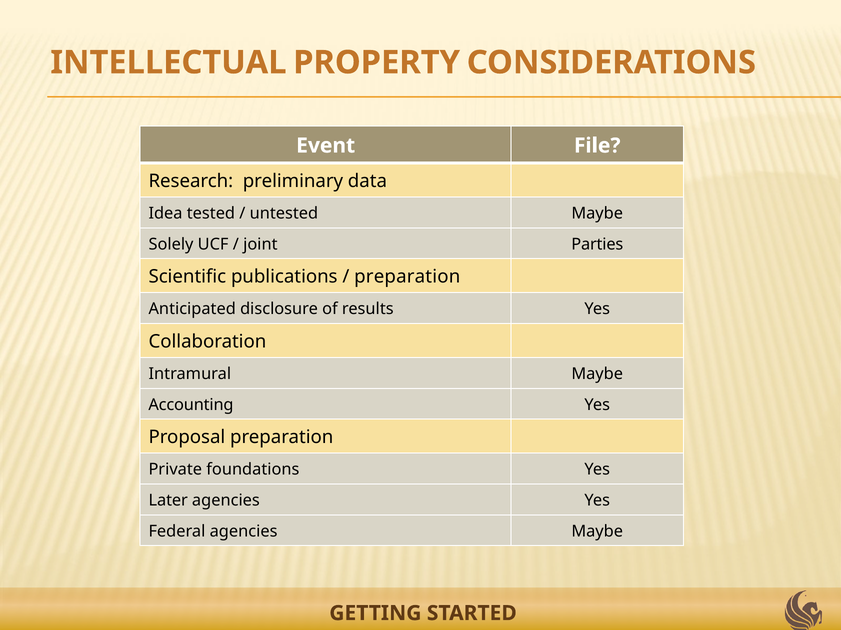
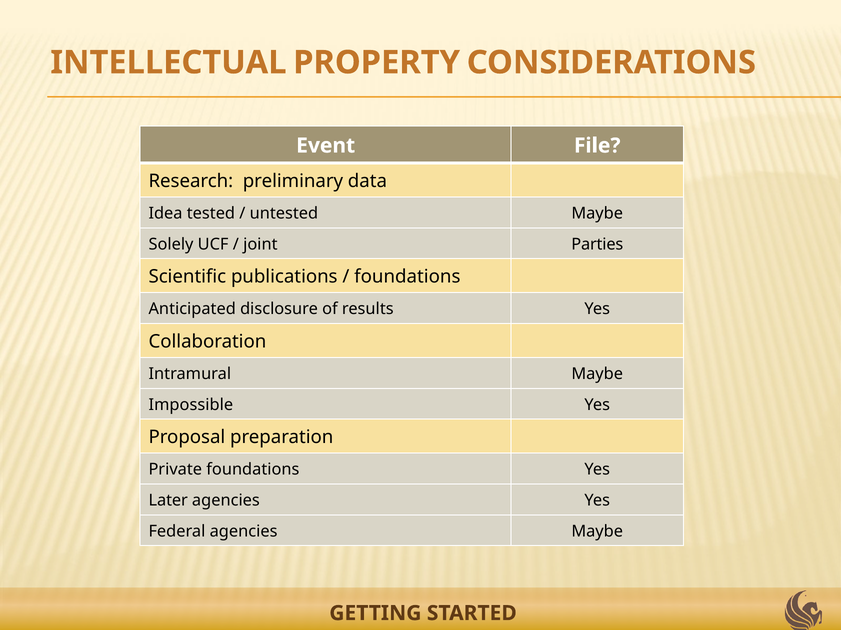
preparation at (407, 277): preparation -> foundations
Accounting: Accounting -> Impossible
